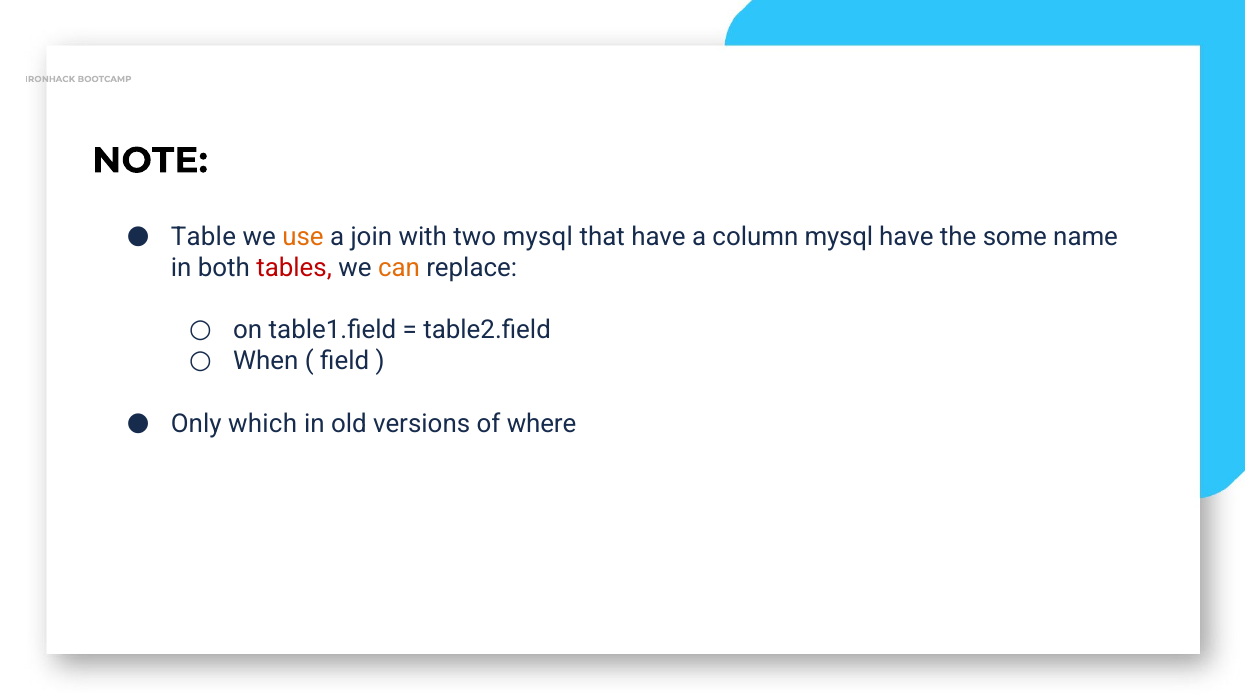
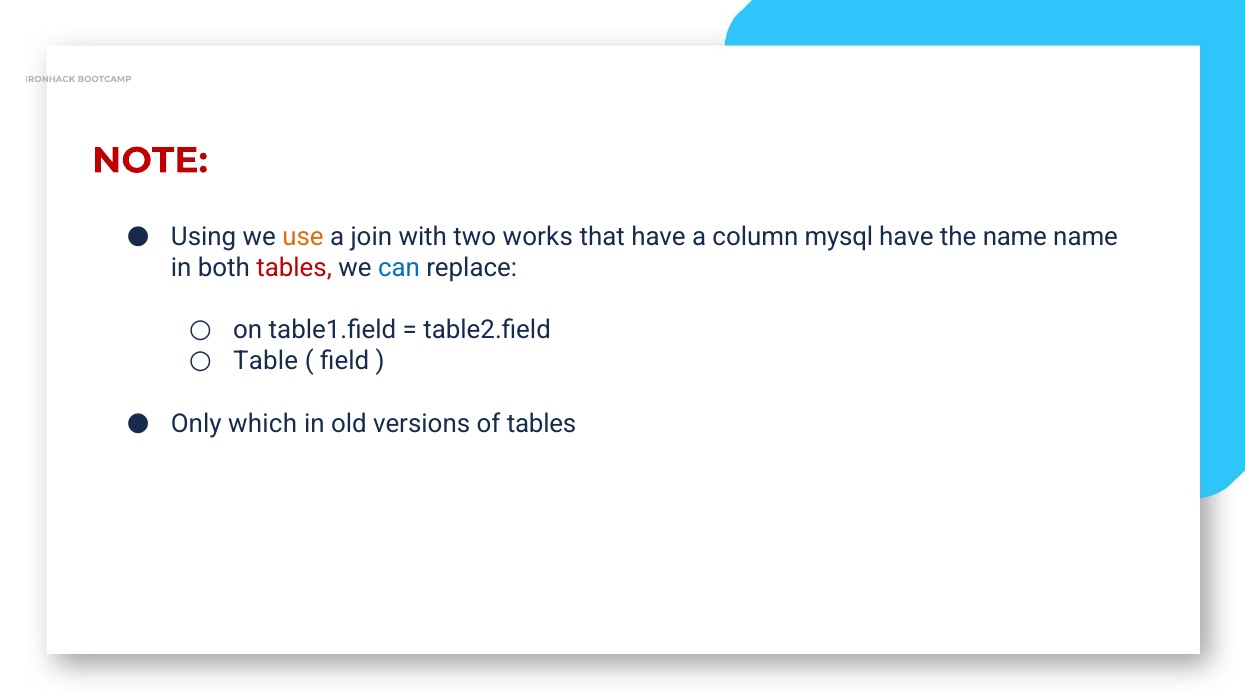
NOTE colour: black -> red
Table: Table -> Using
two mysql: mysql -> works
the some: some -> name
can colour: orange -> blue
When: When -> Table
of where: where -> tables
